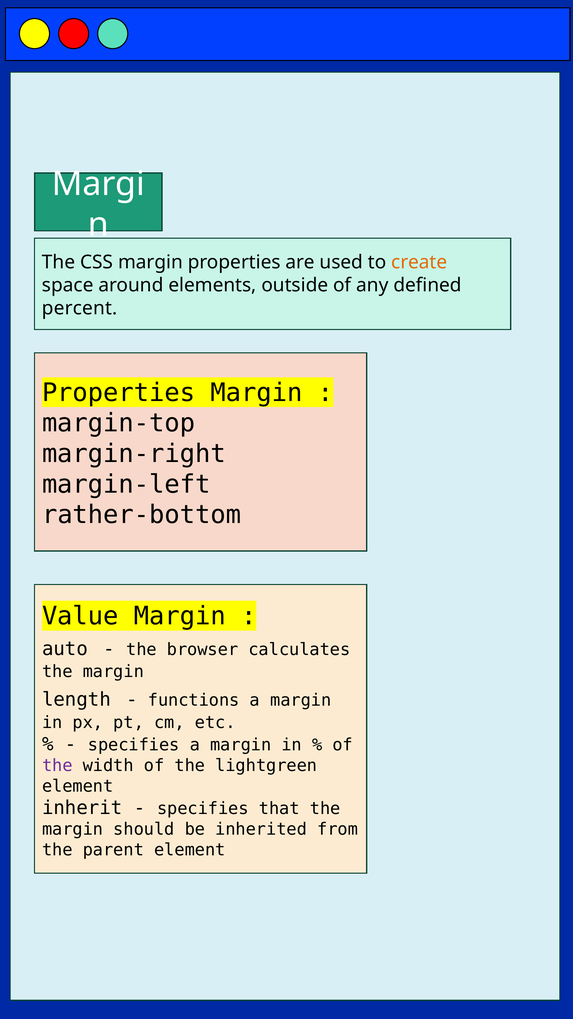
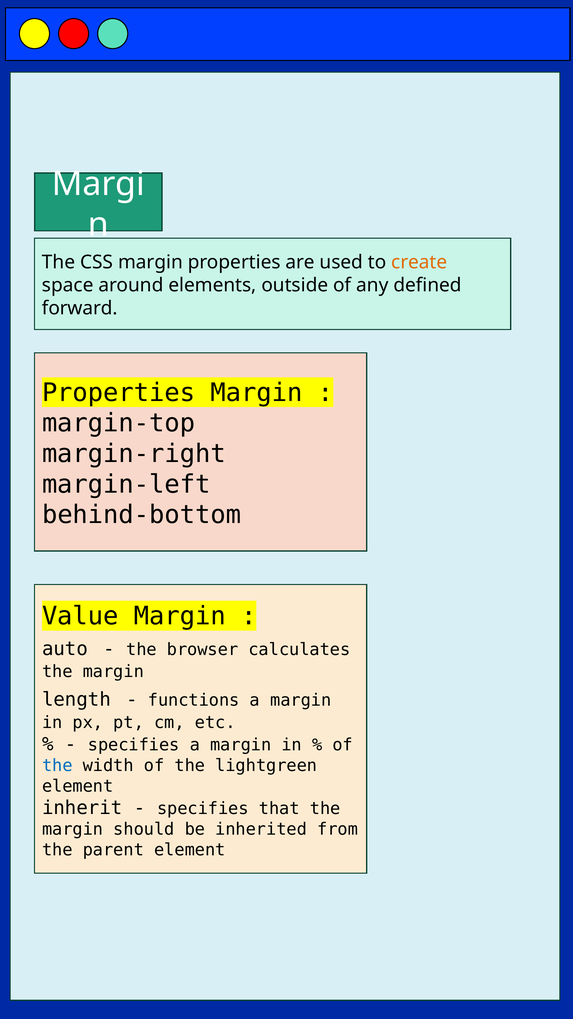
percent: percent -> forward
rather-bottom: rather-bottom -> behind-bottom
the at (57, 765) colour: purple -> blue
